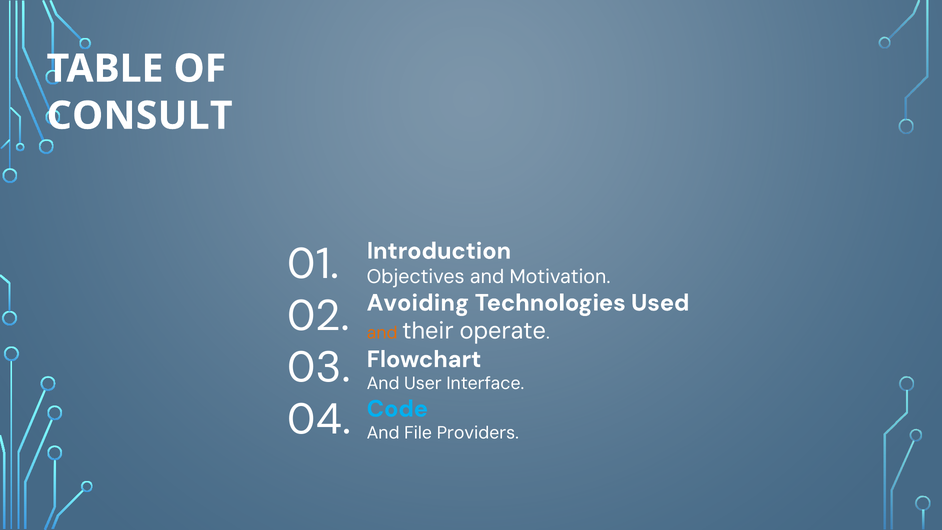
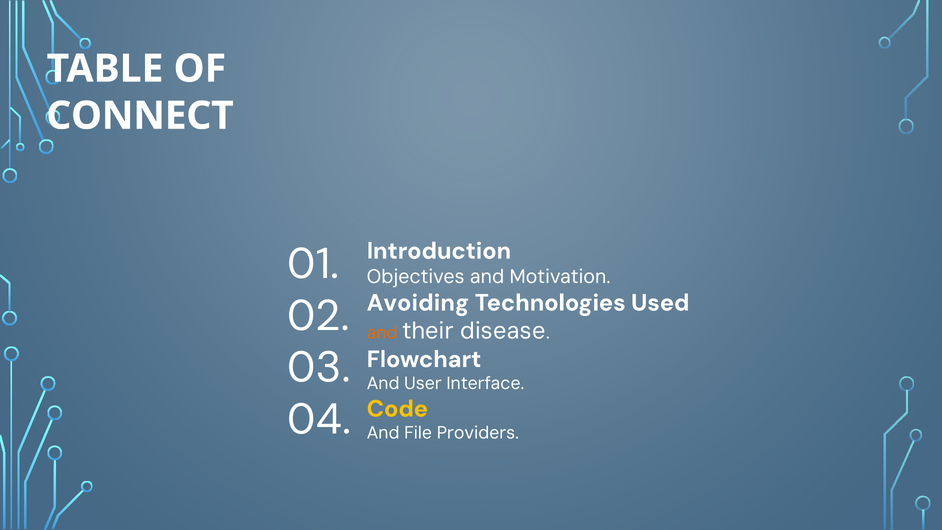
CONSULT: CONSULT -> CONNECT
operate: operate -> disease
Code colour: light blue -> yellow
